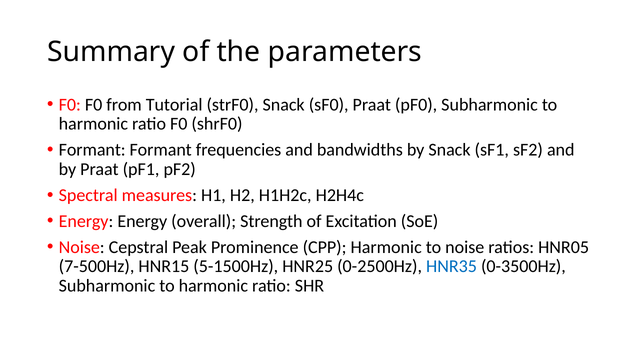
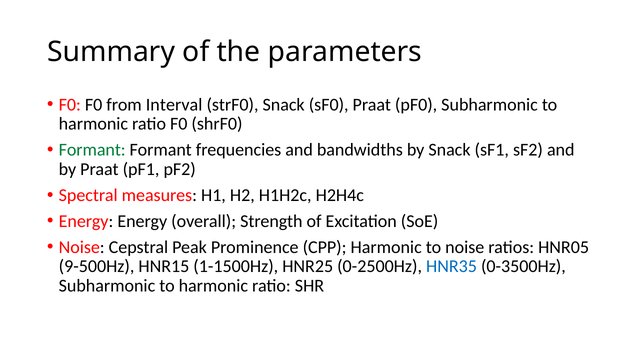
Tutorial: Tutorial -> Interval
Formant at (92, 150) colour: black -> green
7-500Hz: 7-500Hz -> 9-500Hz
5-1500Hz: 5-1500Hz -> 1-1500Hz
